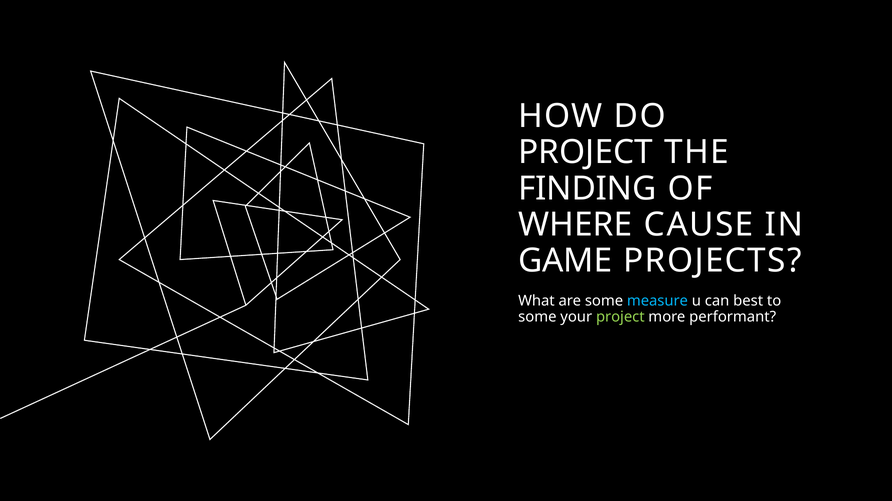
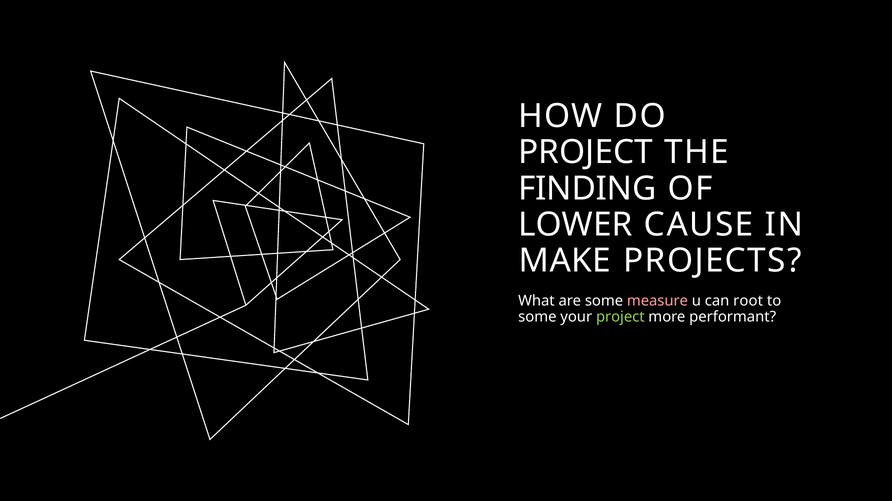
WHERE: WHERE -> LOWER
GAME: GAME -> MAKE
measure colour: light blue -> pink
best: best -> root
